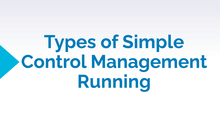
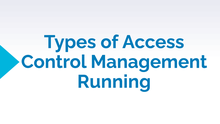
Simple: Simple -> Access
